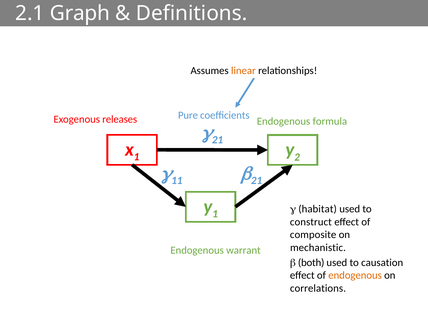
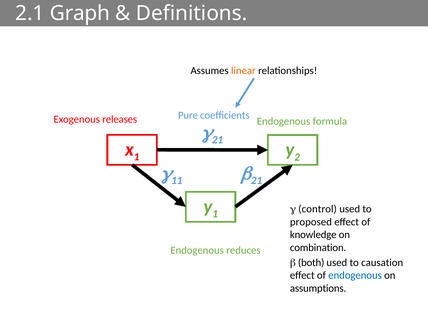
habitat: habitat -> control
construct: construct -> proposed
composite: composite -> knowledge
mechanistic: mechanistic -> combination
warrant: warrant -> reduces
endogenous at (355, 275) colour: orange -> blue
correlations: correlations -> assumptions
